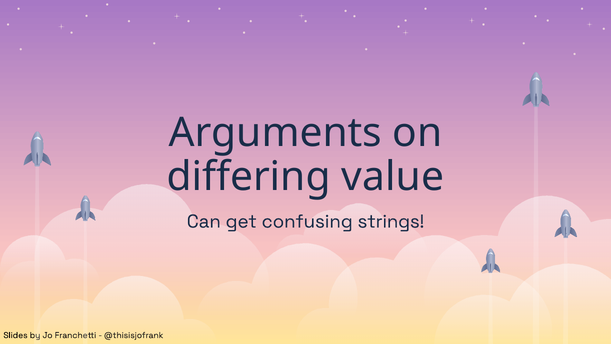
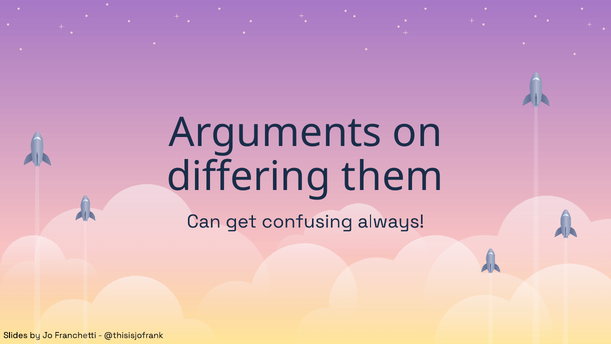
value: value -> them
strings: strings -> always
